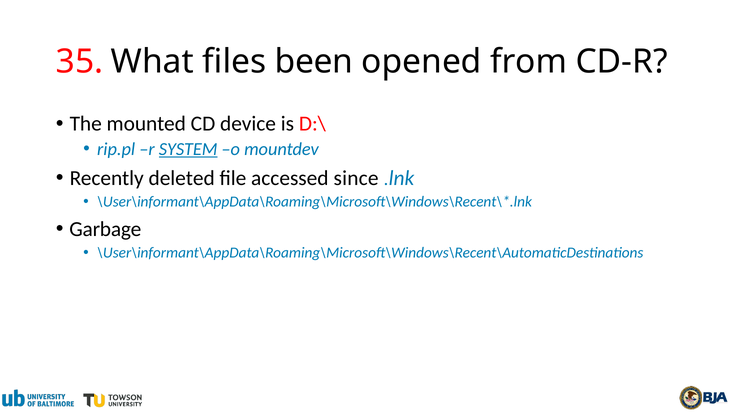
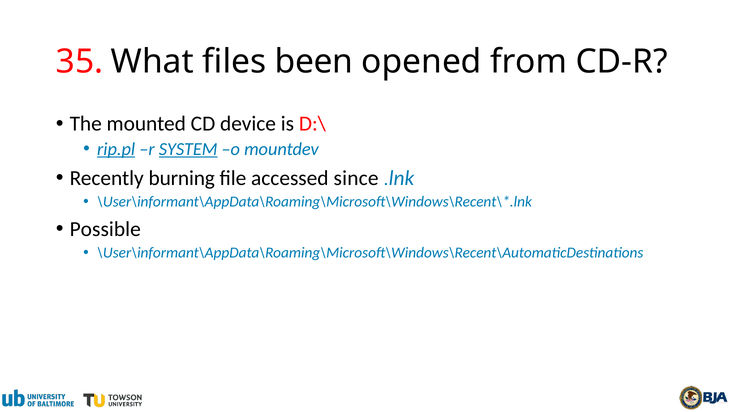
rip.pl underline: none -> present
deleted: deleted -> burning
Garbage: Garbage -> Possible
